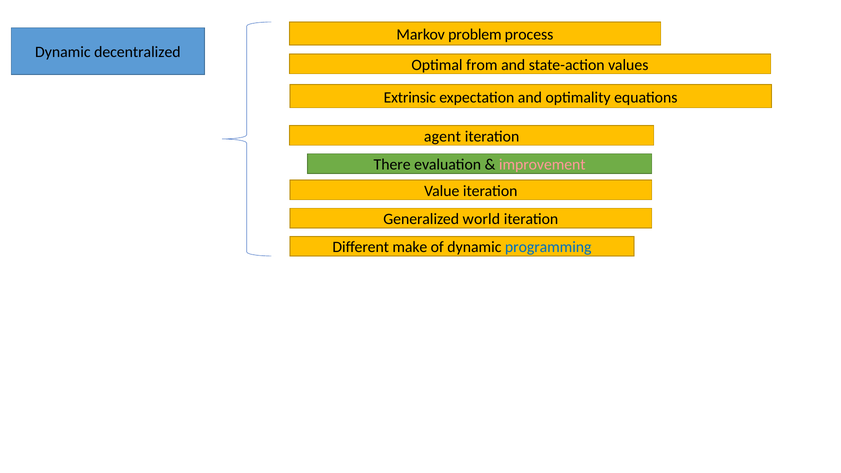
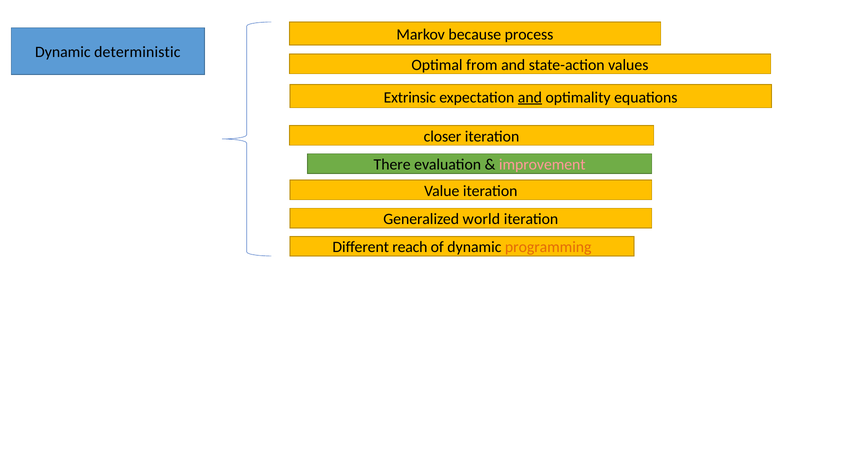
problem: problem -> because
decentralized: decentralized -> deterministic
and at (530, 97) underline: none -> present
agent: agent -> closer
make: make -> reach
programming colour: blue -> orange
